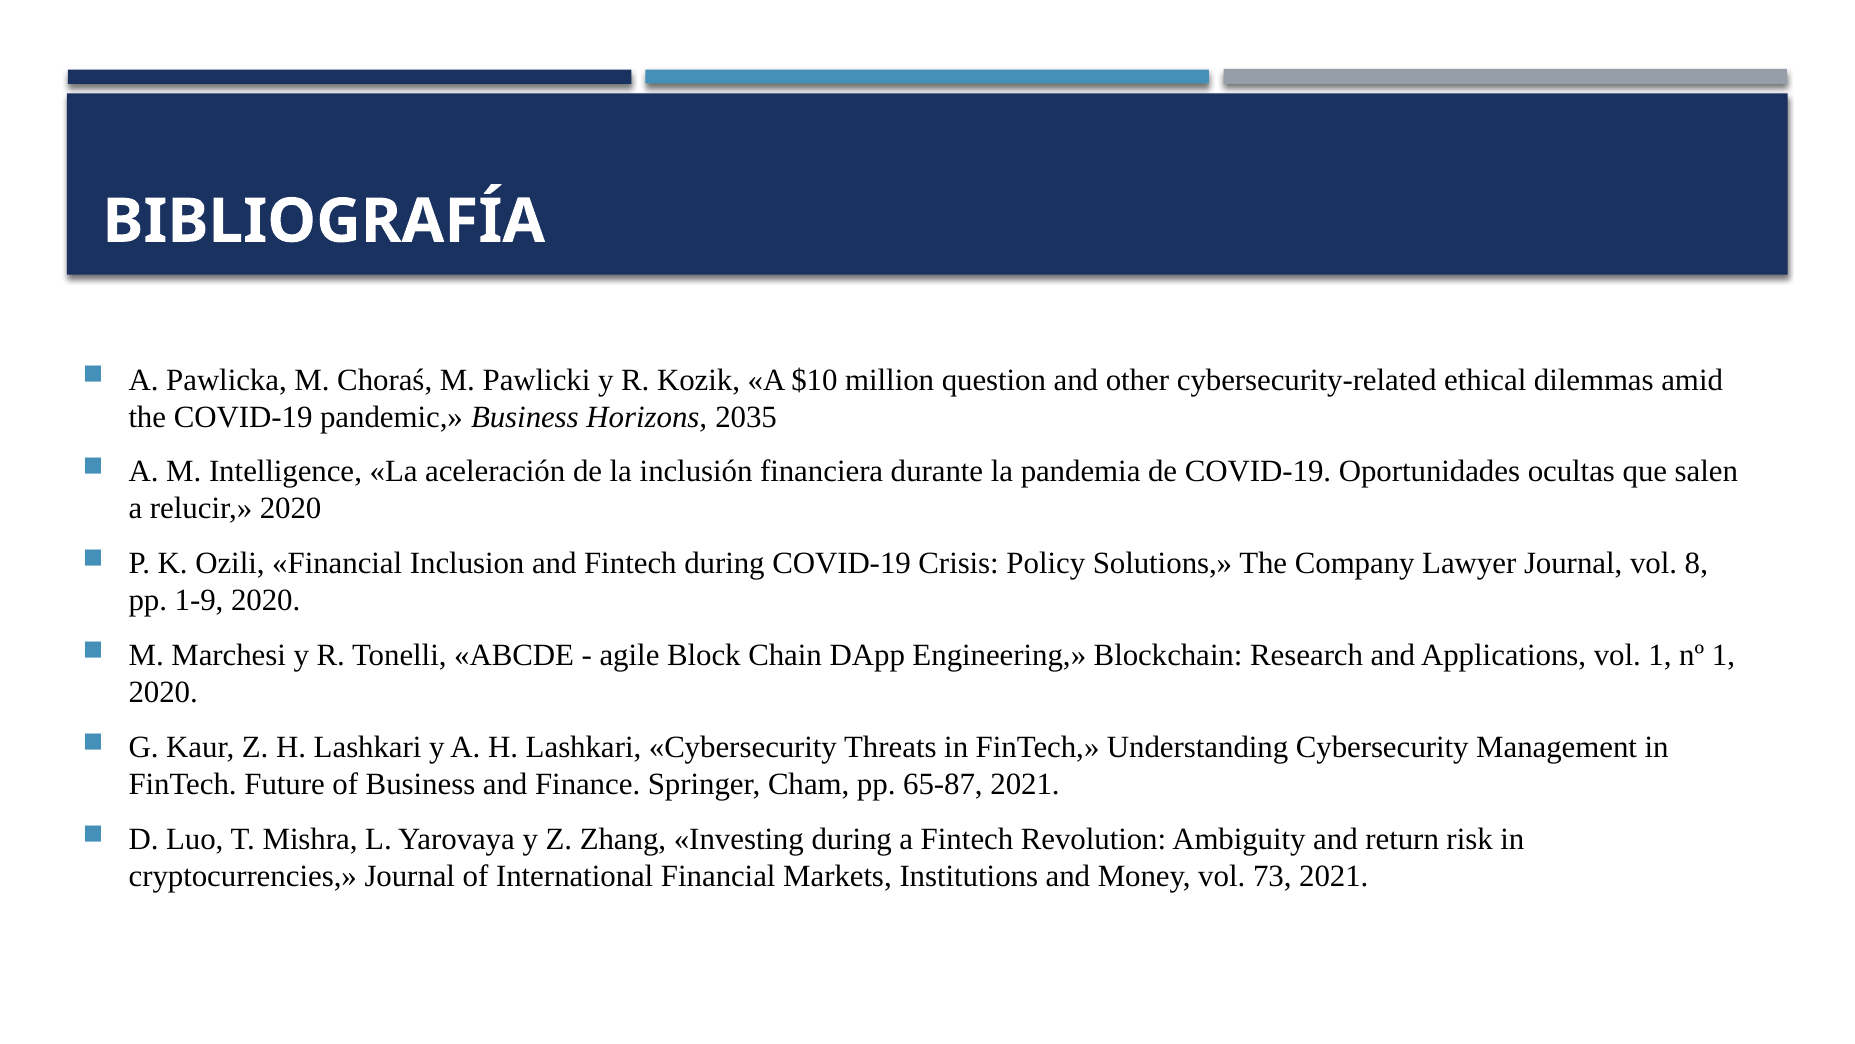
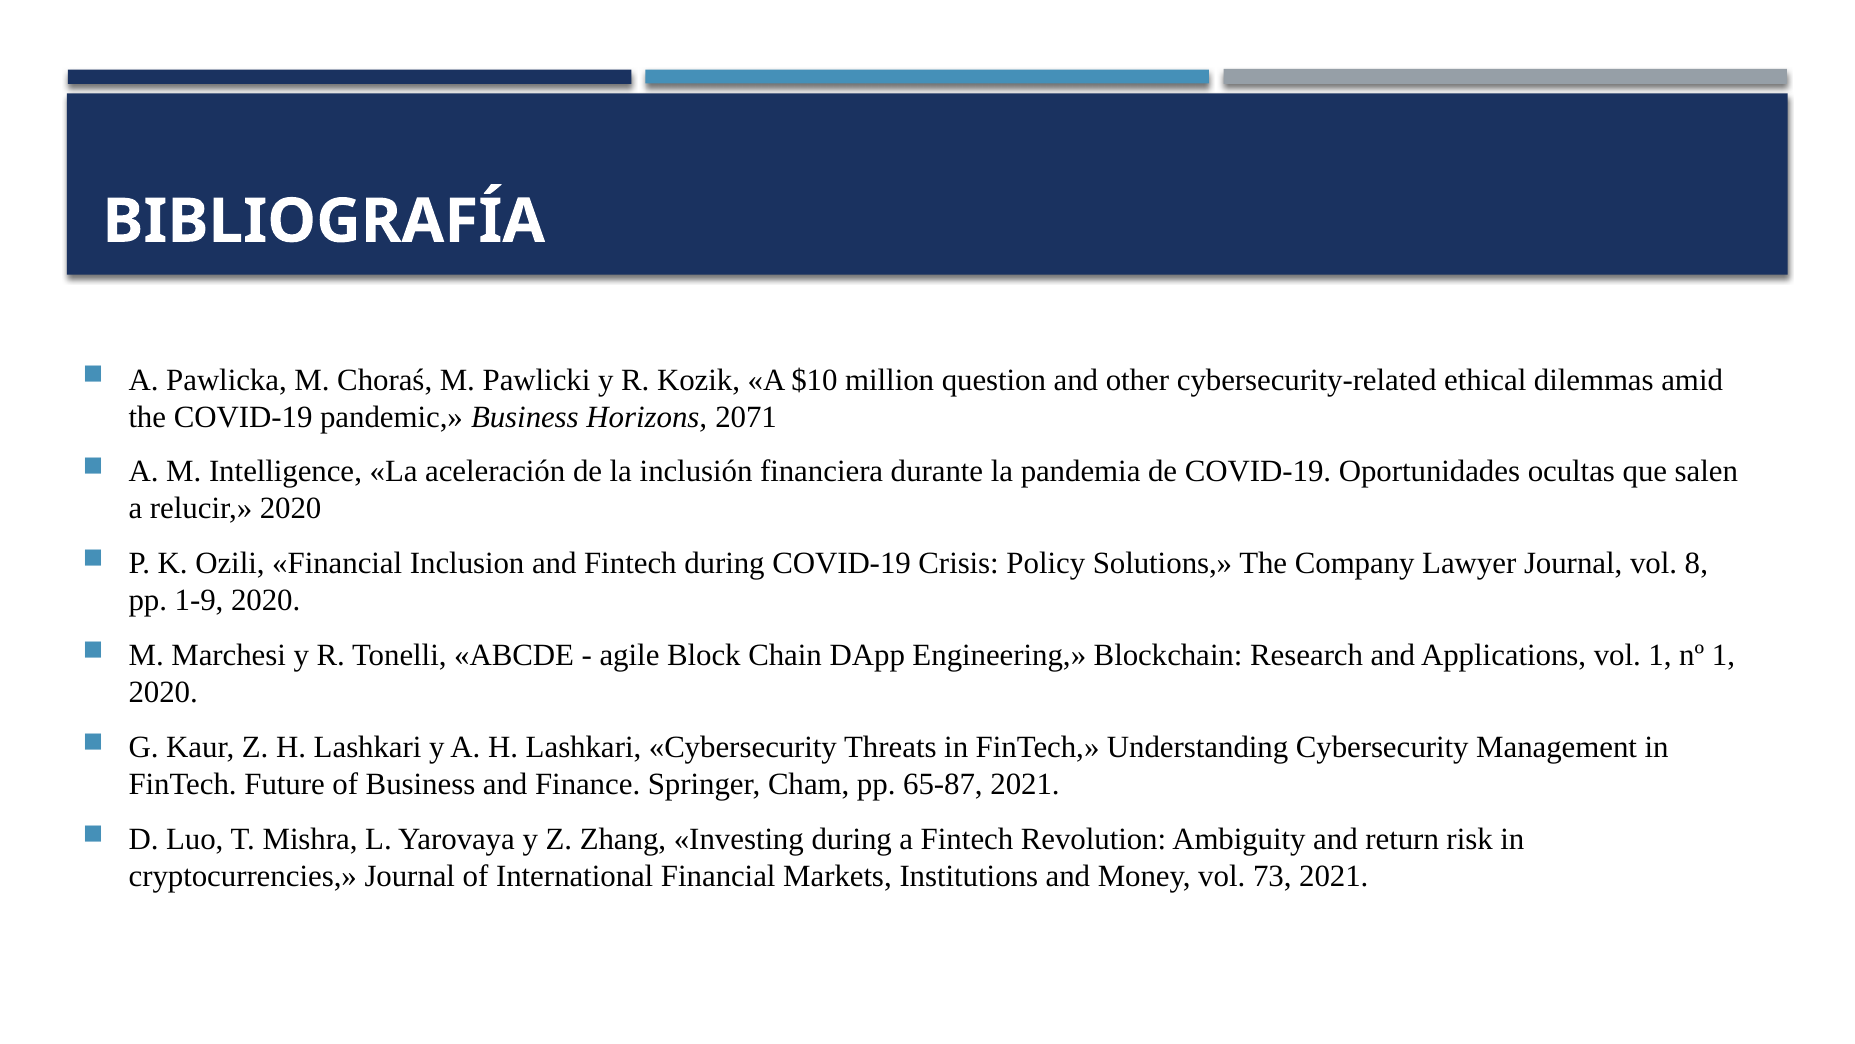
2035: 2035 -> 2071
